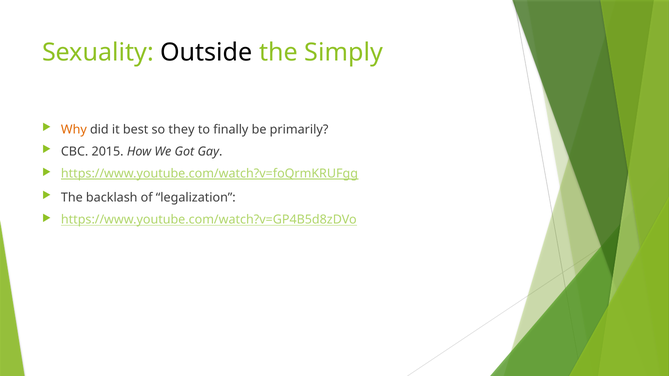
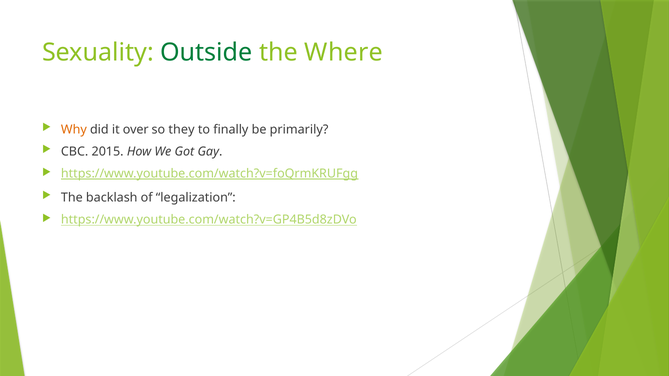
Outside colour: black -> green
Simply: Simply -> Where
best: best -> over
